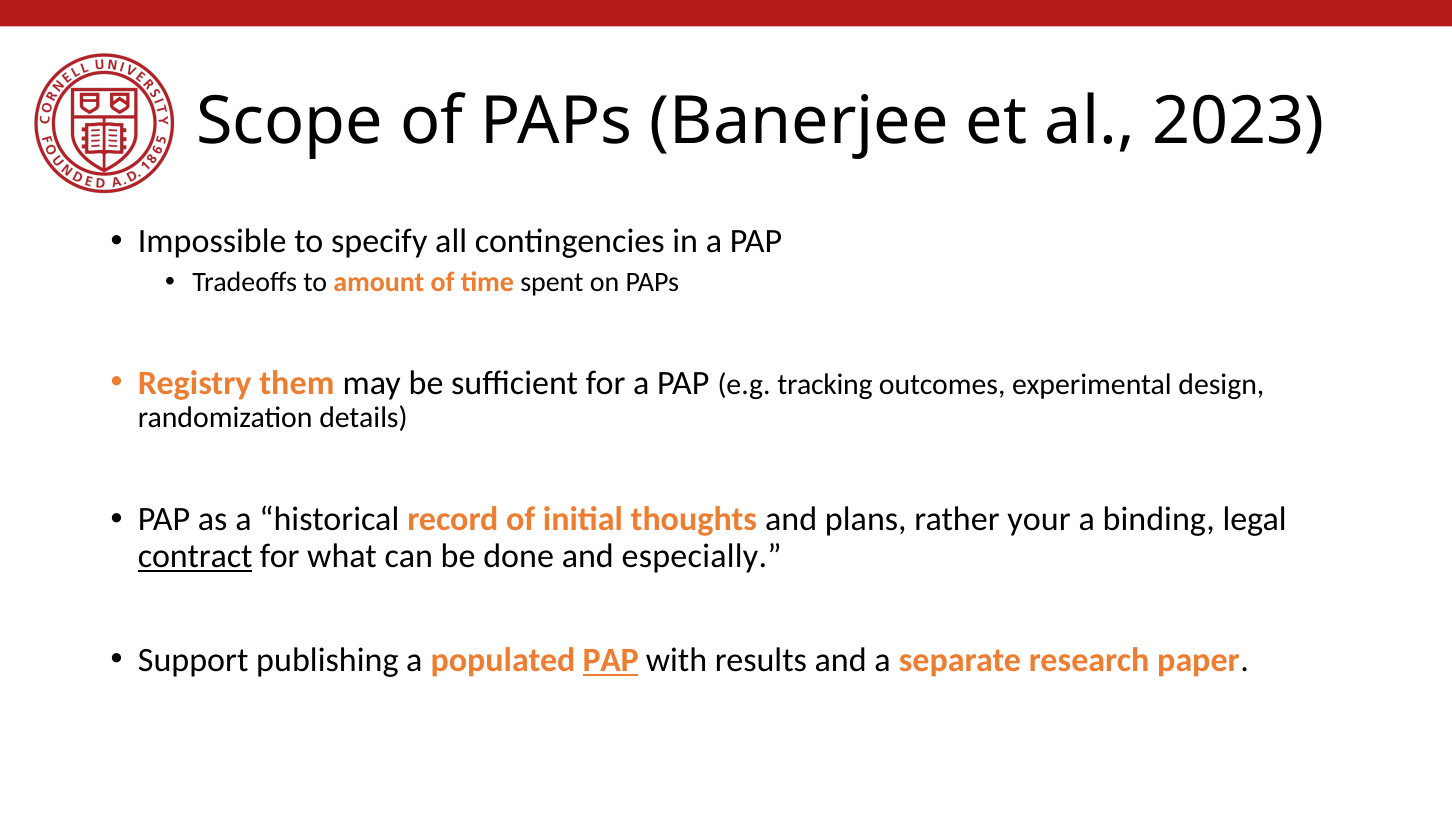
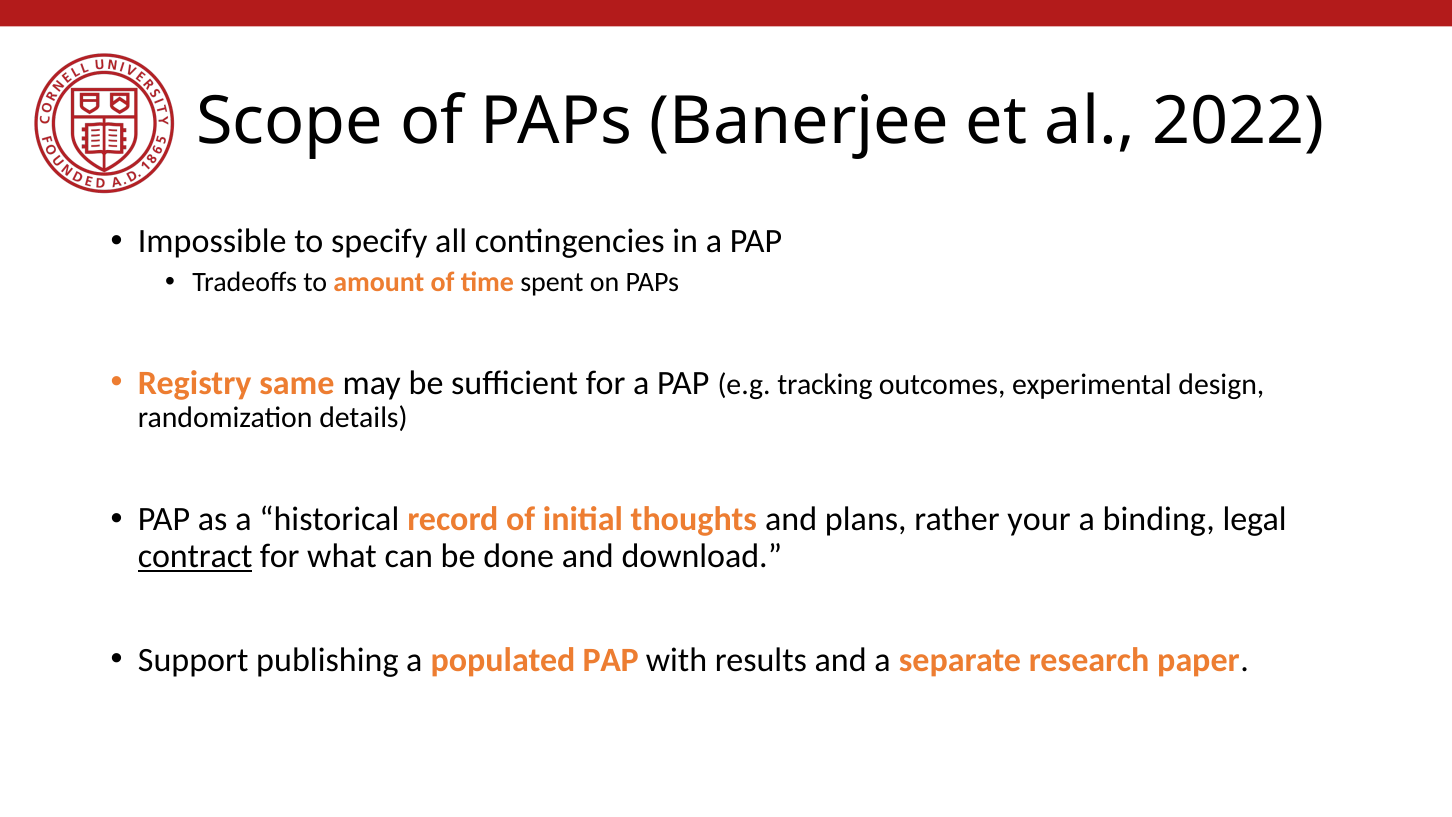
2023: 2023 -> 2022
them: them -> same
especially: especially -> download
PAP at (611, 660) underline: present -> none
